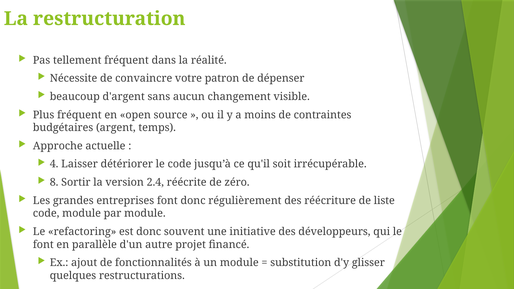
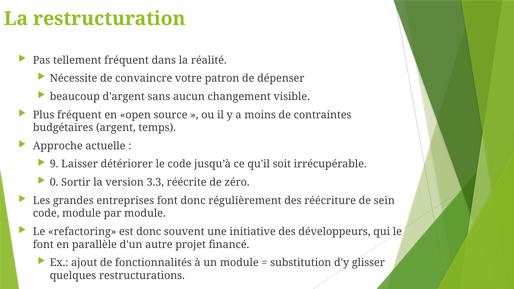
4: 4 -> 9
8: 8 -> 0
2.4: 2.4 -> 3.3
liste: liste -> sein
